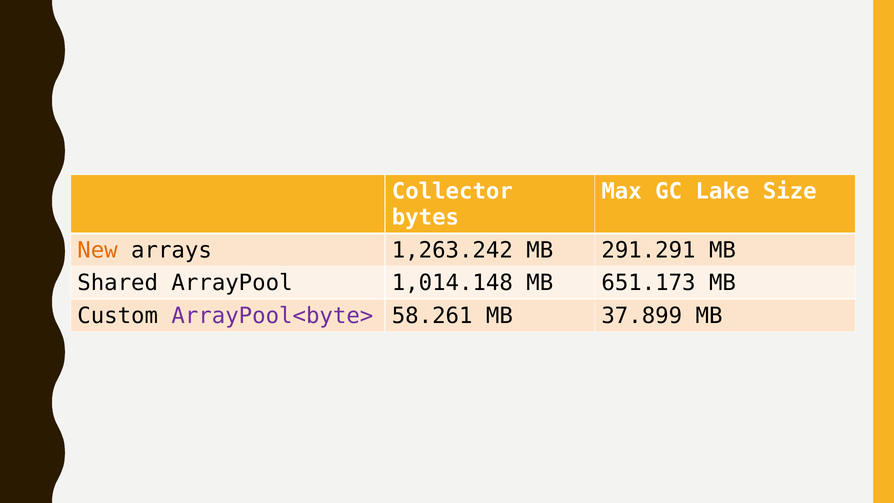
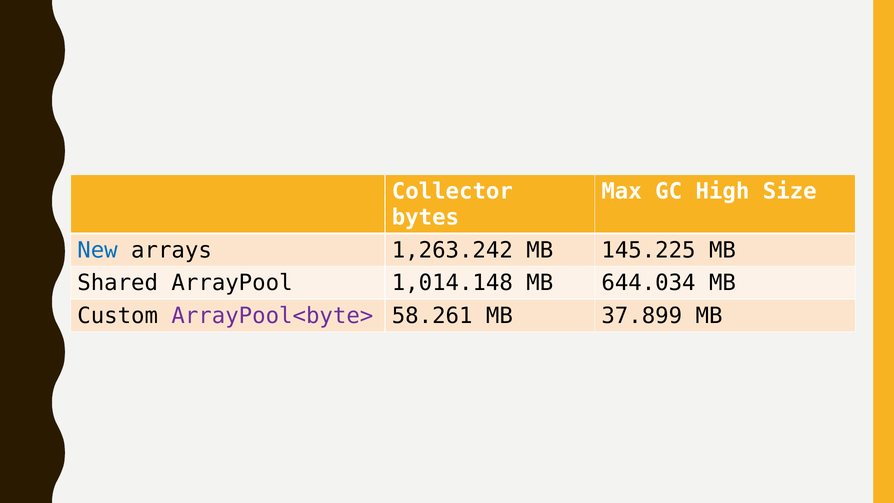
Lake: Lake -> High
New colour: orange -> blue
291.291: 291.291 -> 145.225
651.173: 651.173 -> 644.034
